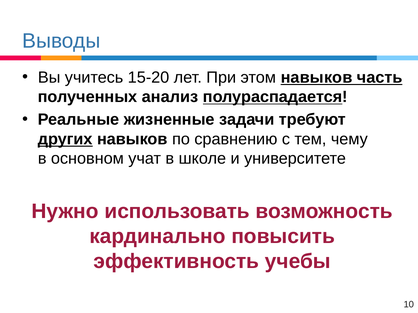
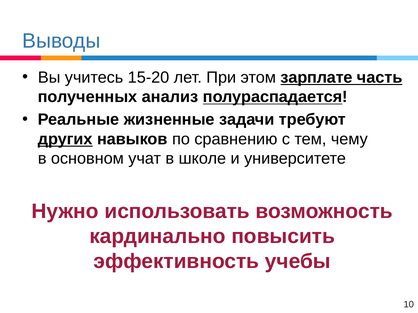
этом навыков: навыков -> зарплате
